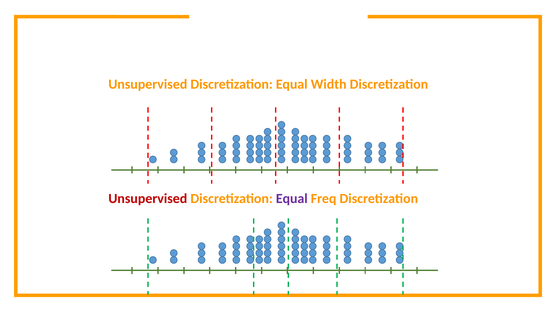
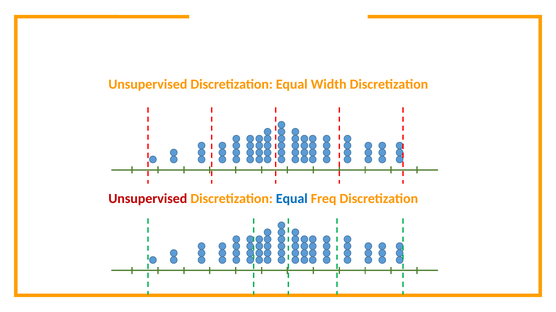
Equal at (292, 199) colour: purple -> blue
